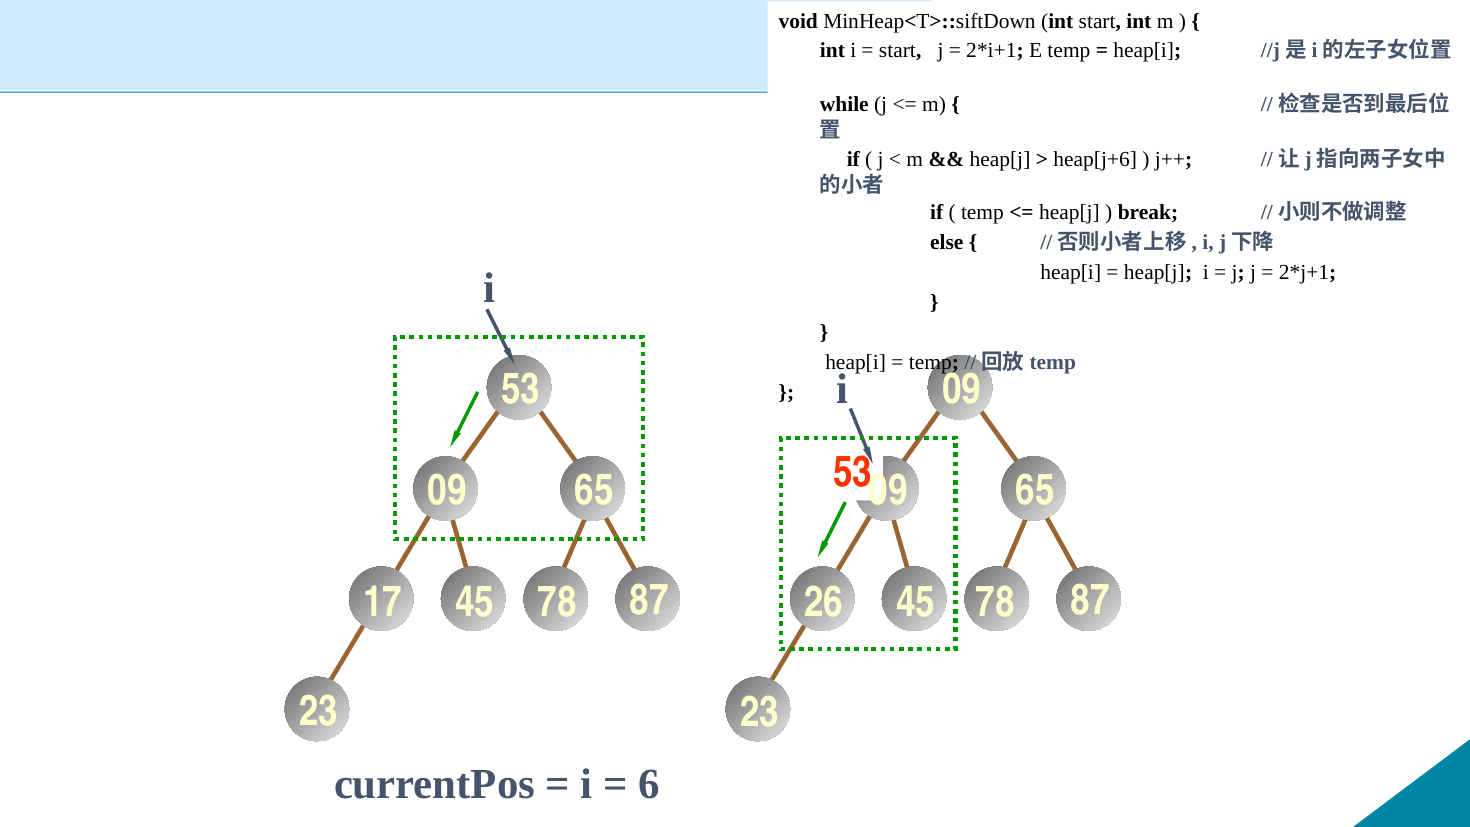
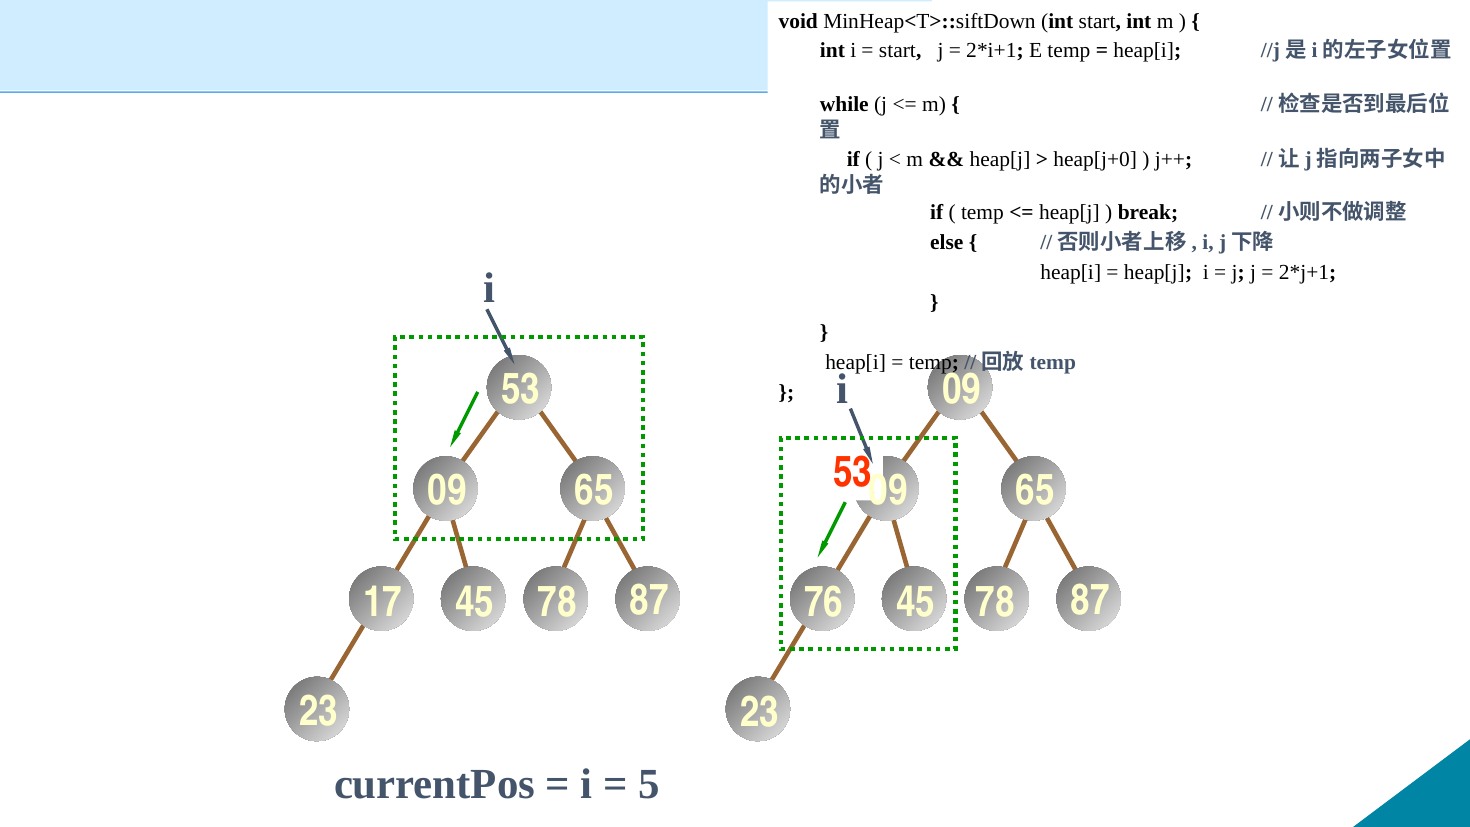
heap[j+6: heap[j+6 -> heap[j+0
26: 26 -> 76
6: 6 -> 5
